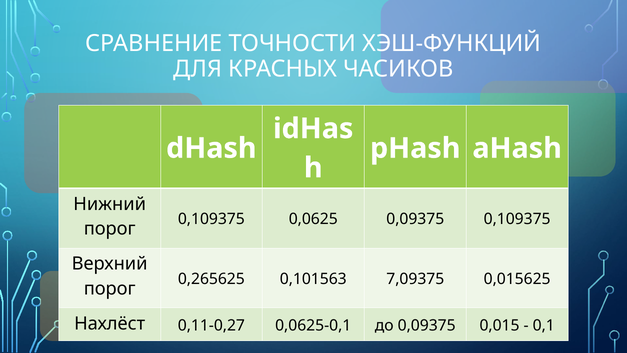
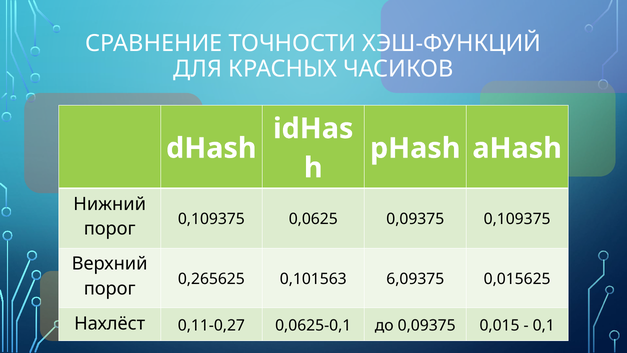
7,09375: 7,09375 -> 6,09375
